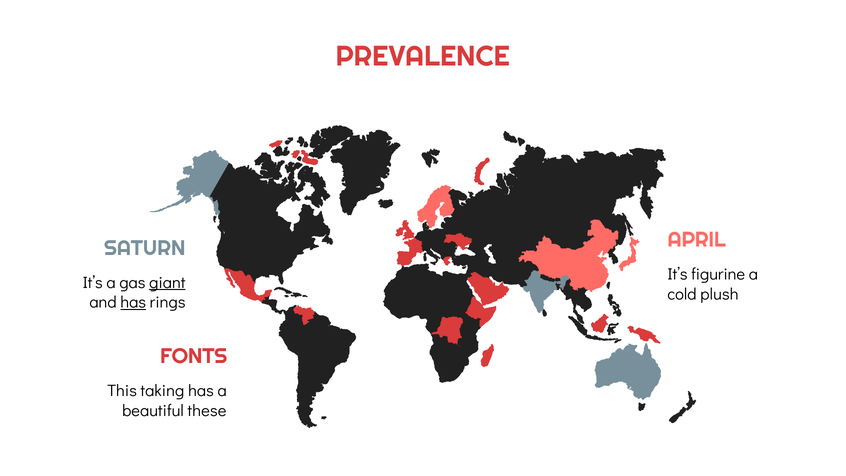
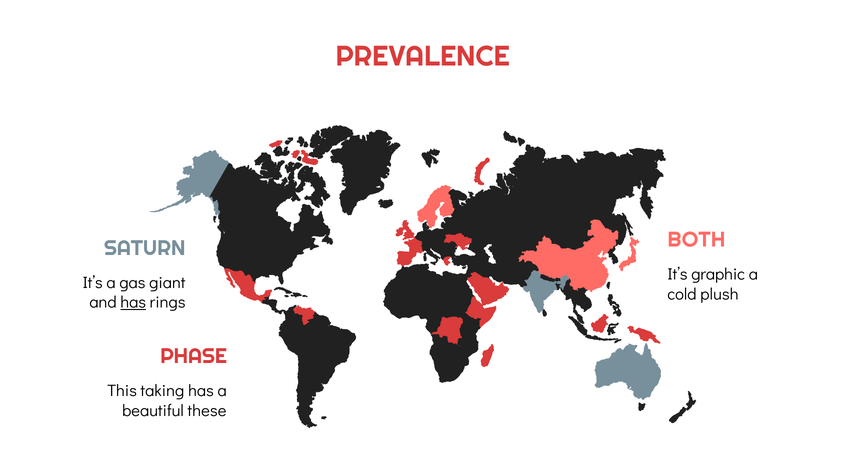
APRIL: APRIL -> BOTH
figurine: figurine -> graphic
giant underline: present -> none
FONTS: FONTS -> PHASE
